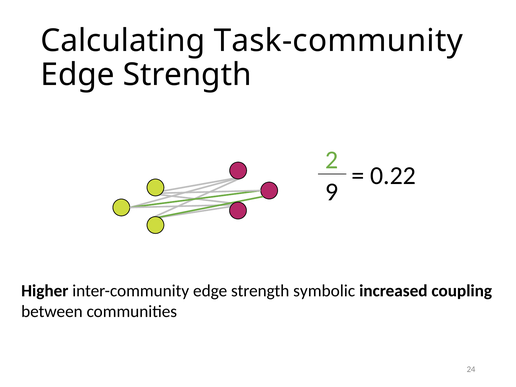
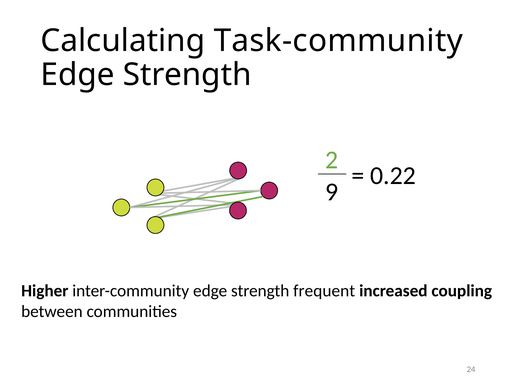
symbolic: symbolic -> frequent
